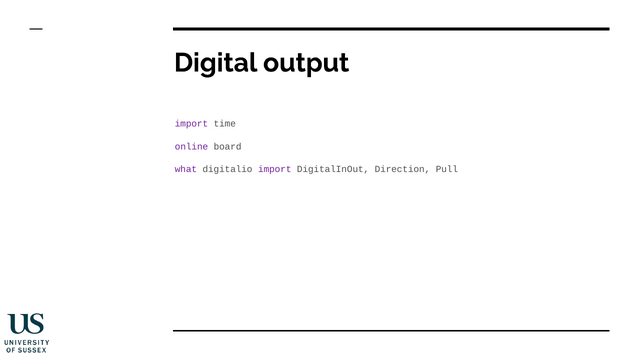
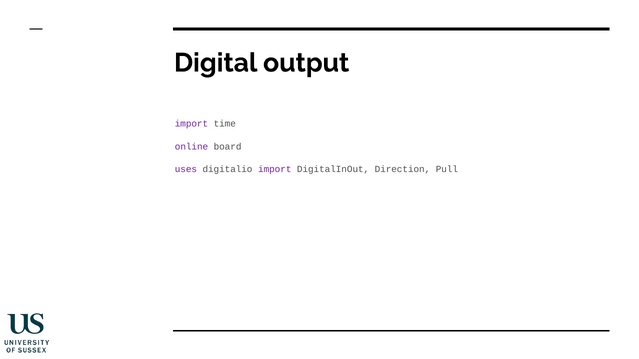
what: what -> uses
